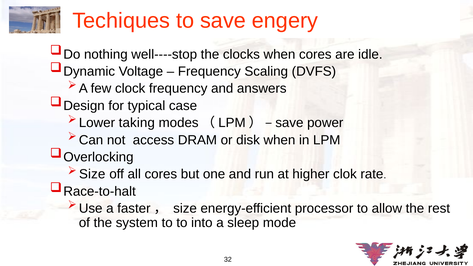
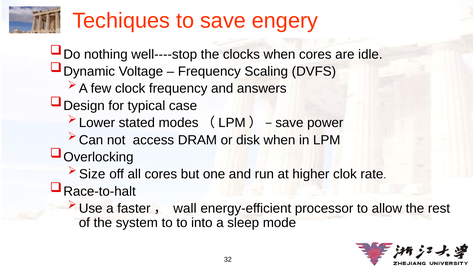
taking: taking -> stated
size at (185, 209): size -> wall
